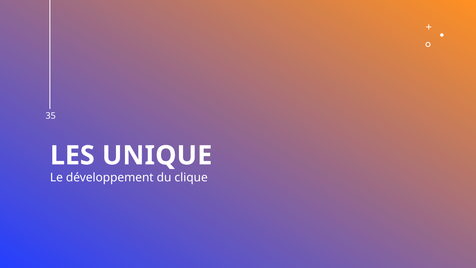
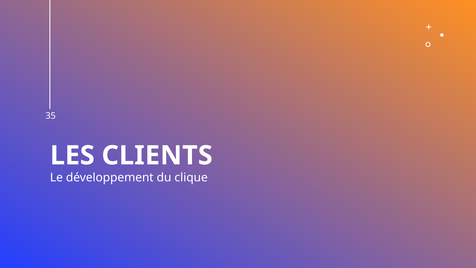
UNIQUE: UNIQUE -> CLIENTS
